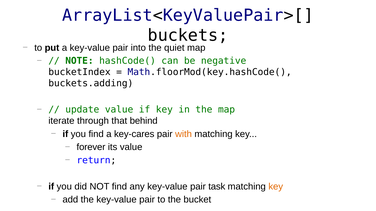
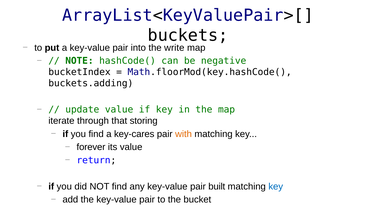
quiet: quiet -> write
behind: behind -> storing
task: task -> built
key at (276, 187) colour: orange -> blue
